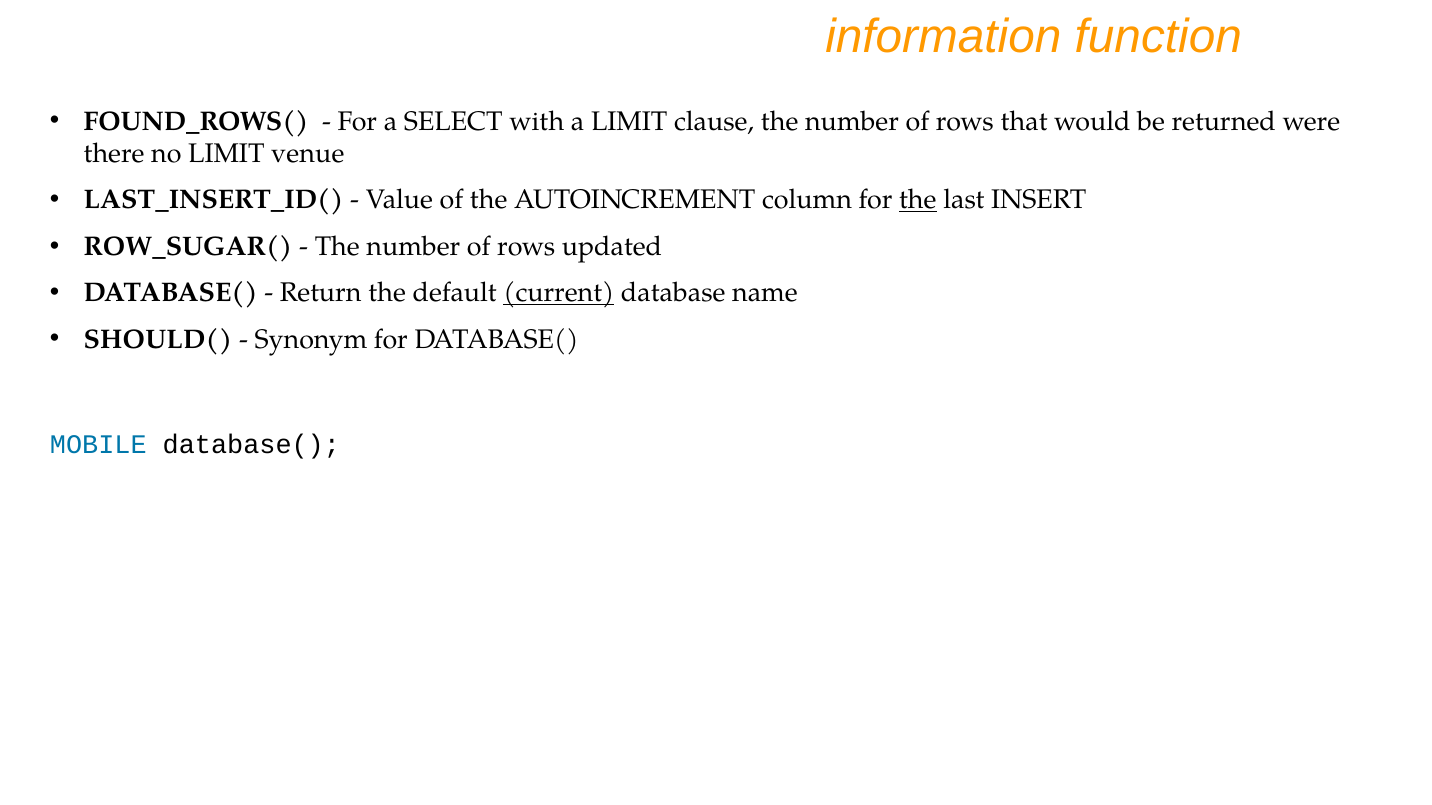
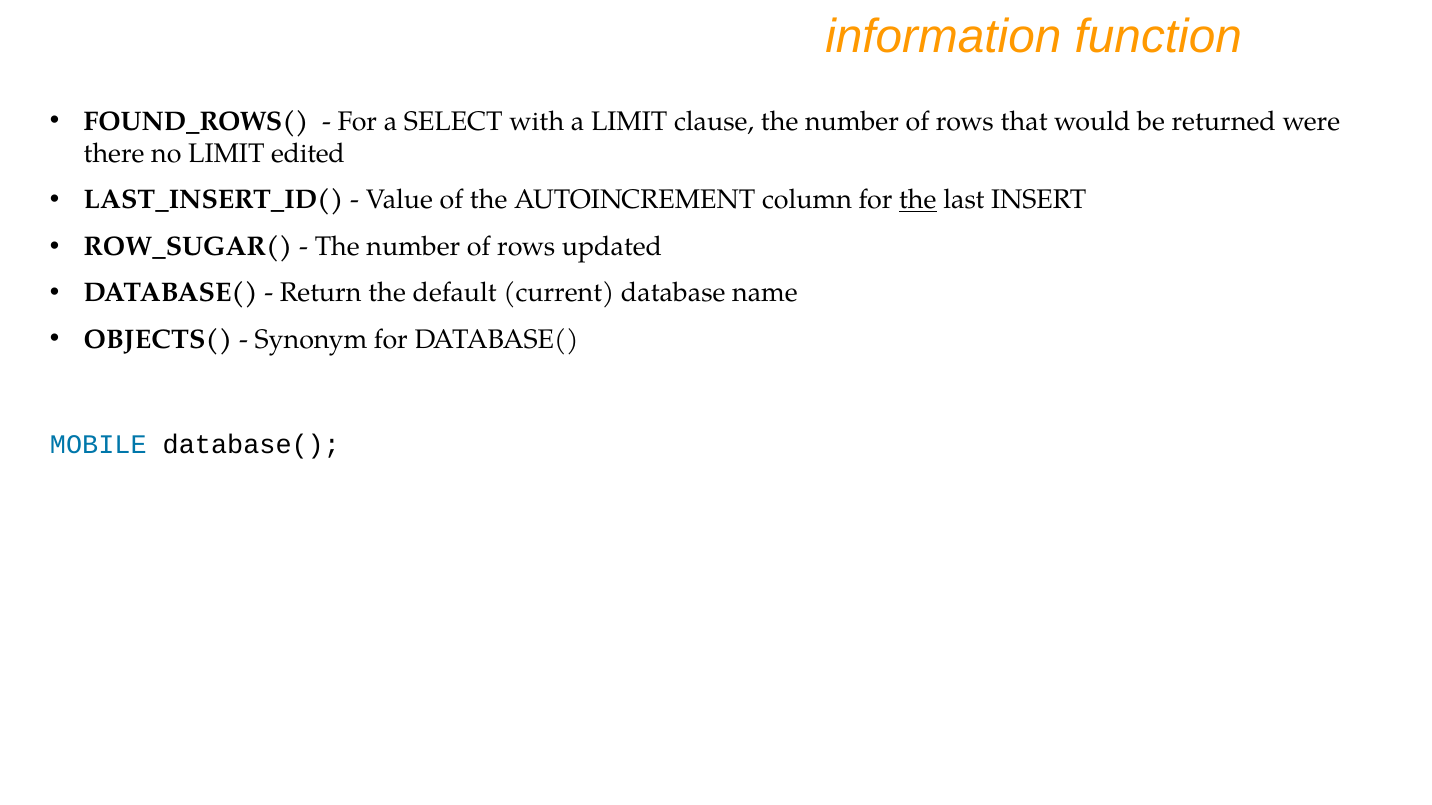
venue: venue -> edited
current underline: present -> none
SHOULD(: SHOULD( -> OBJECTS(
